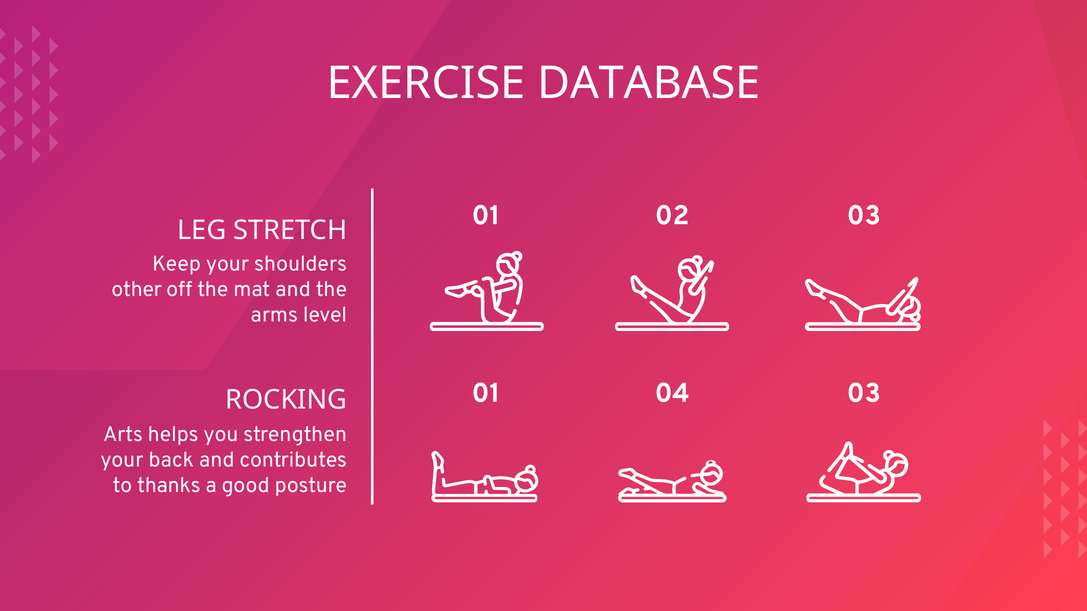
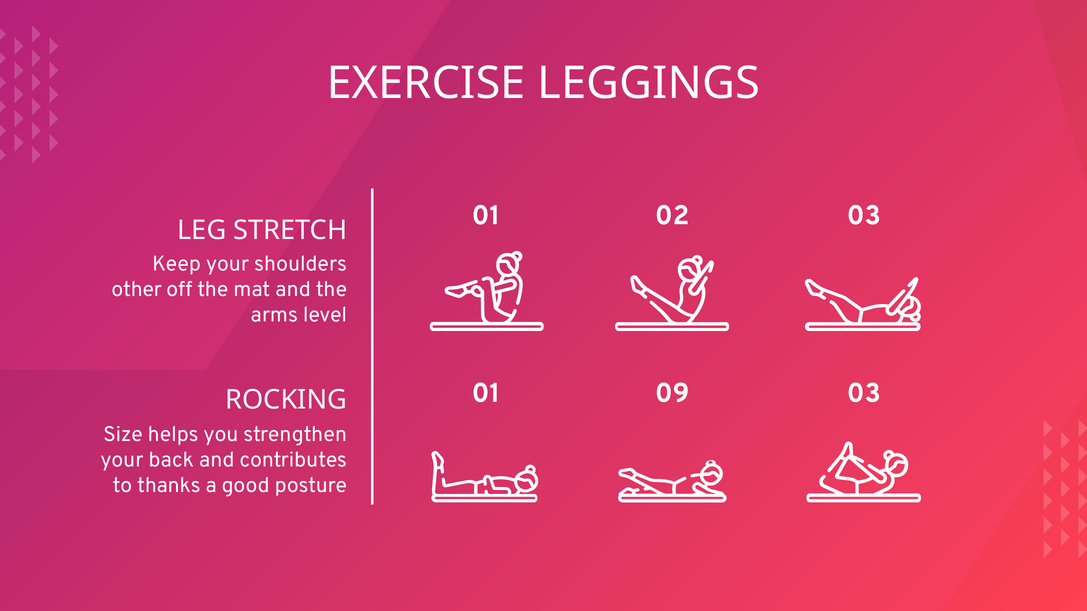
DATABASE: DATABASE -> LEGGINGS
04: 04 -> 09
Arts: Arts -> Size
